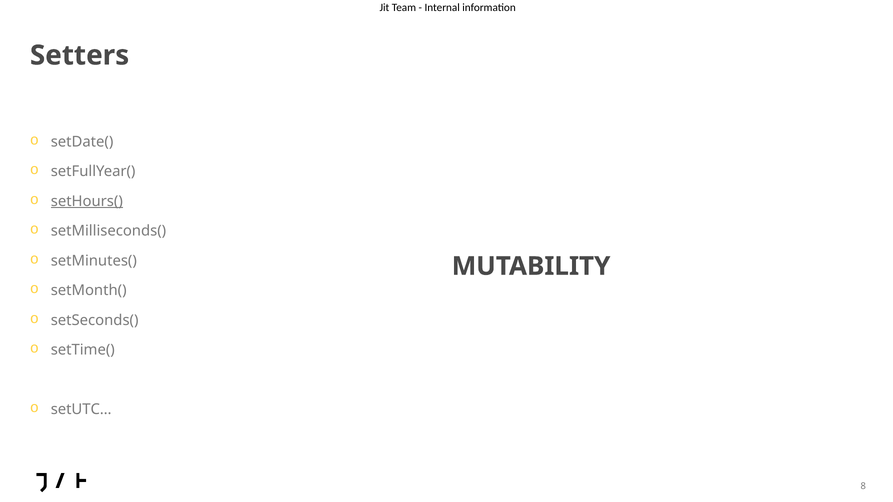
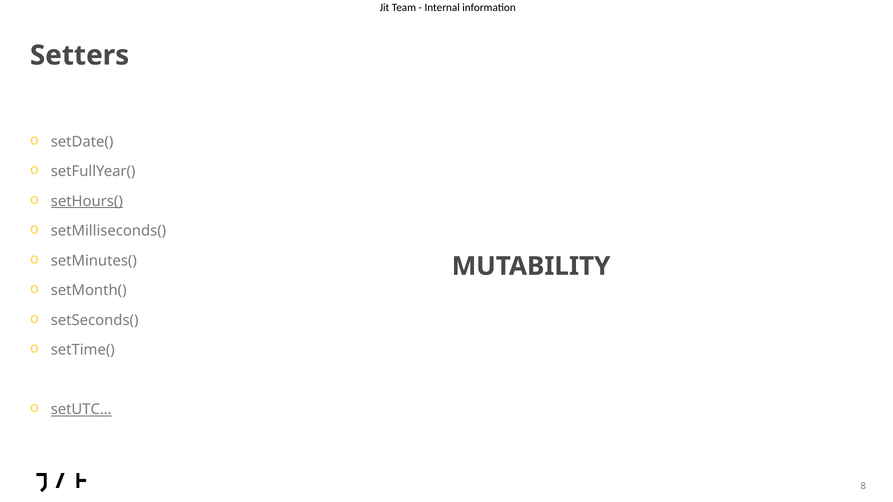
setUTC… underline: none -> present
